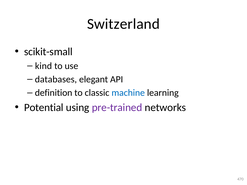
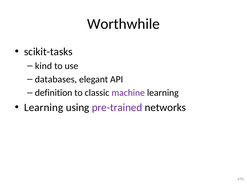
Switzerland: Switzerland -> Worthwhile
scikit-small: scikit-small -> scikit-tasks
machine colour: blue -> purple
Potential at (44, 108): Potential -> Learning
